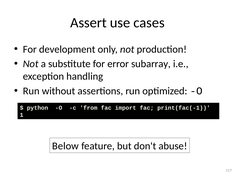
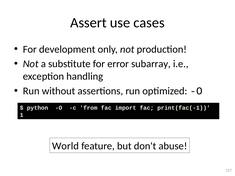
Below: Below -> World
